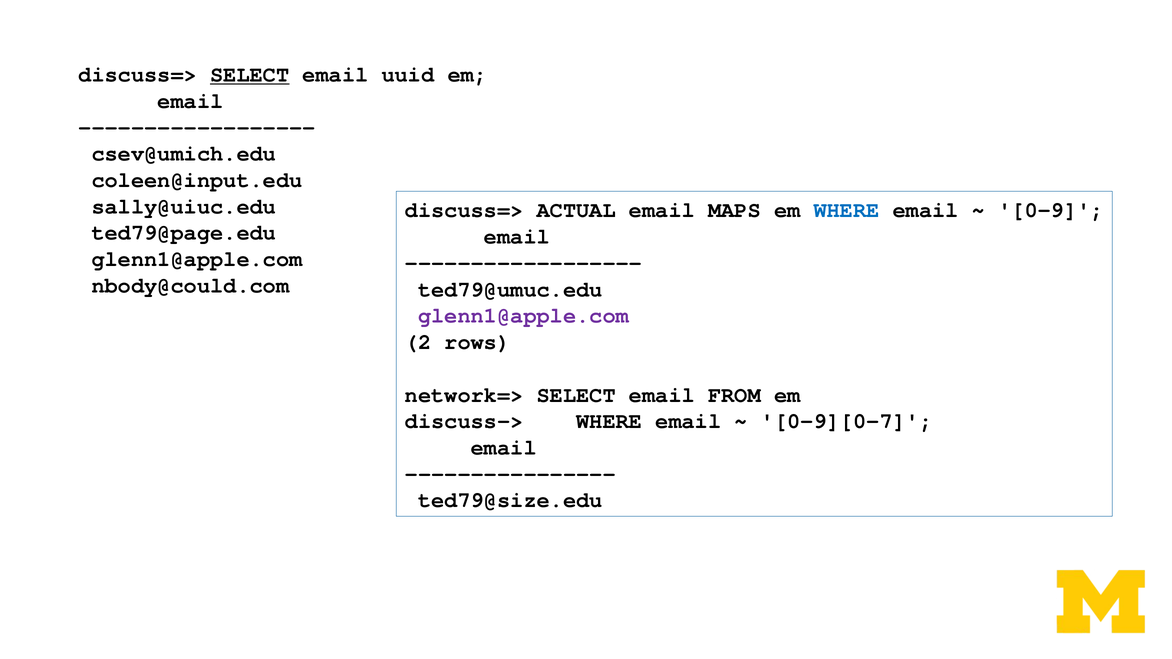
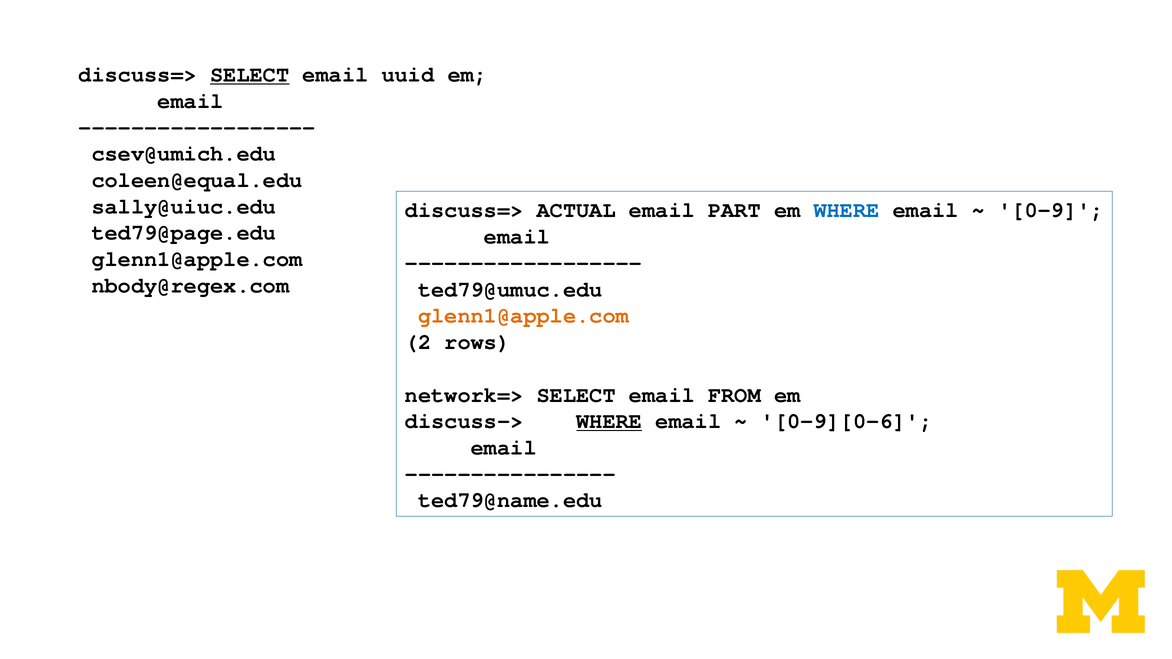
coleen@input.edu: coleen@input.edu -> coleen@equal.edu
MAPS: MAPS -> PART
nbody@could.com: nbody@could.com -> nbody@regex.com
glenn1@apple.com at (524, 316) colour: purple -> orange
WHERE at (609, 421) underline: none -> present
0-9][0-7: 0-9][0-7 -> 0-9][0-6
ted79@size.edu: ted79@size.edu -> ted79@name.edu
